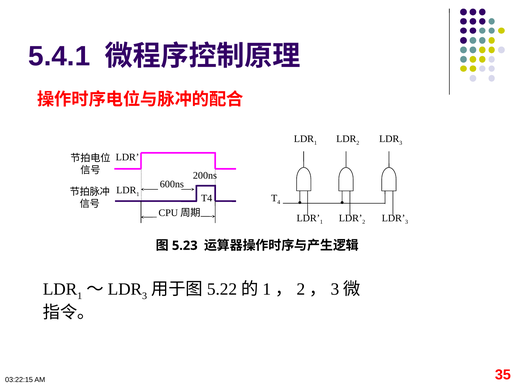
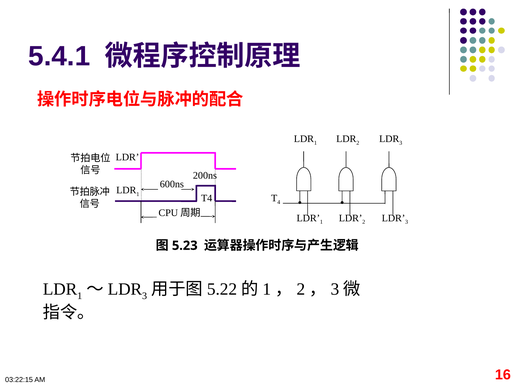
35: 35 -> 16
